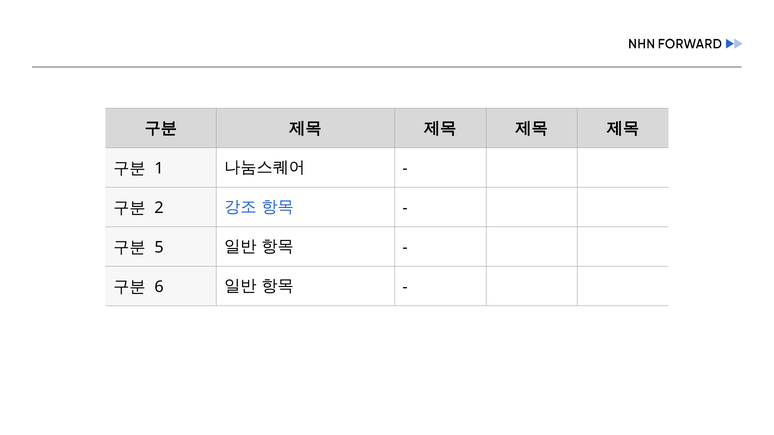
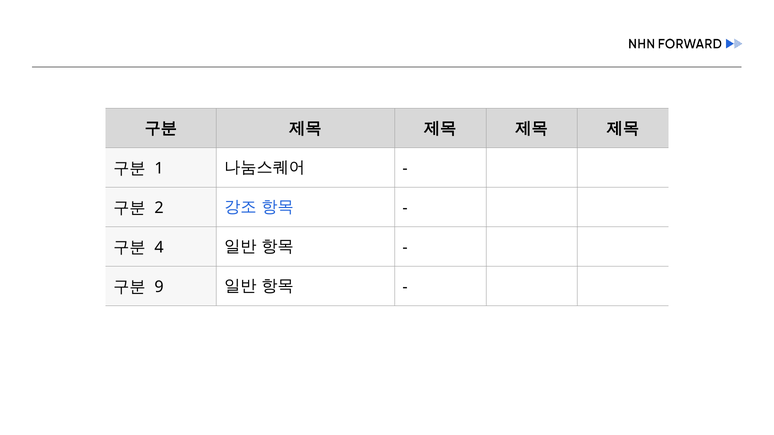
5: 5 -> 4
6: 6 -> 9
